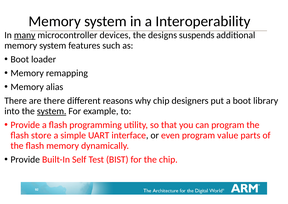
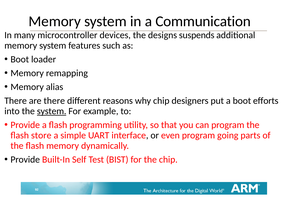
Interoperability: Interoperability -> Communication
many underline: present -> none
library: library -> efforts
value: value -> going
